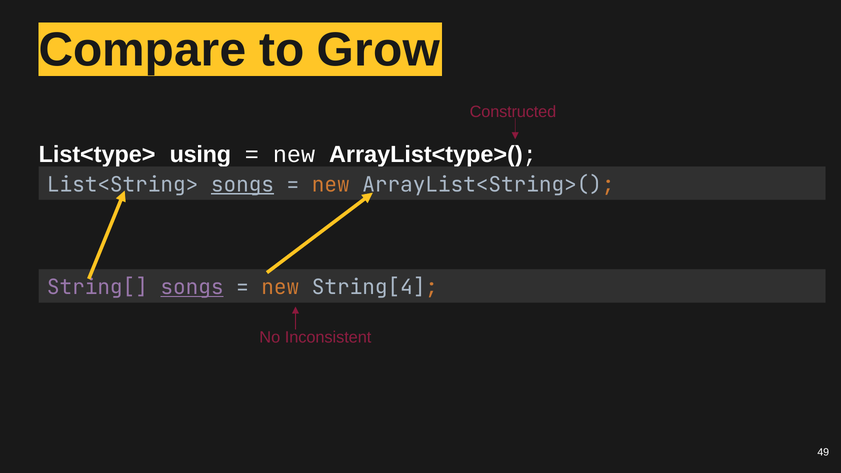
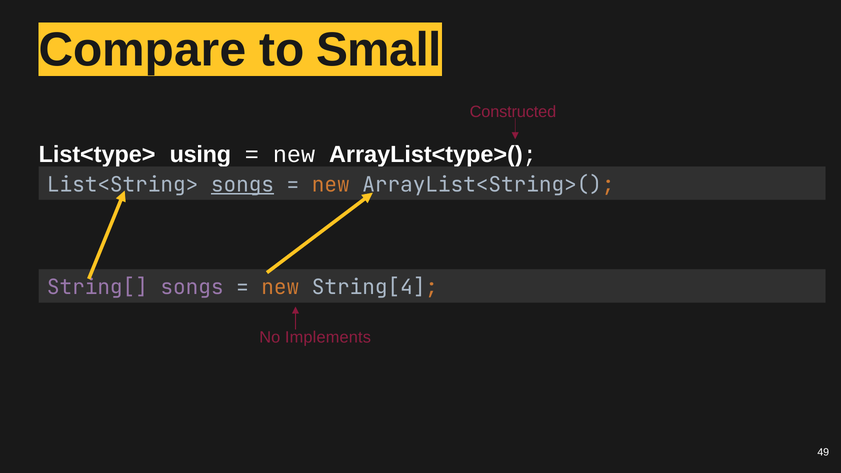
Grow: Grow -> Small
songs at (192, 288) underline: present -> none
Inconsistent: Inconsistent -> Implements
